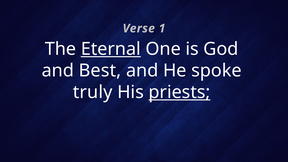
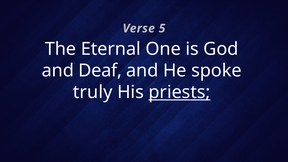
1: 1 -> 5
Eternal underline: present -> none
Best: Best -> Deaf
